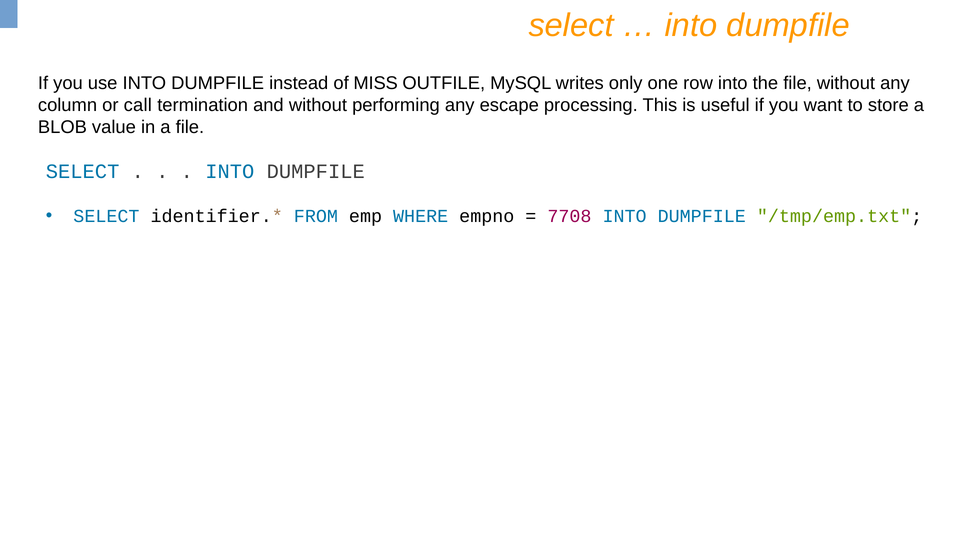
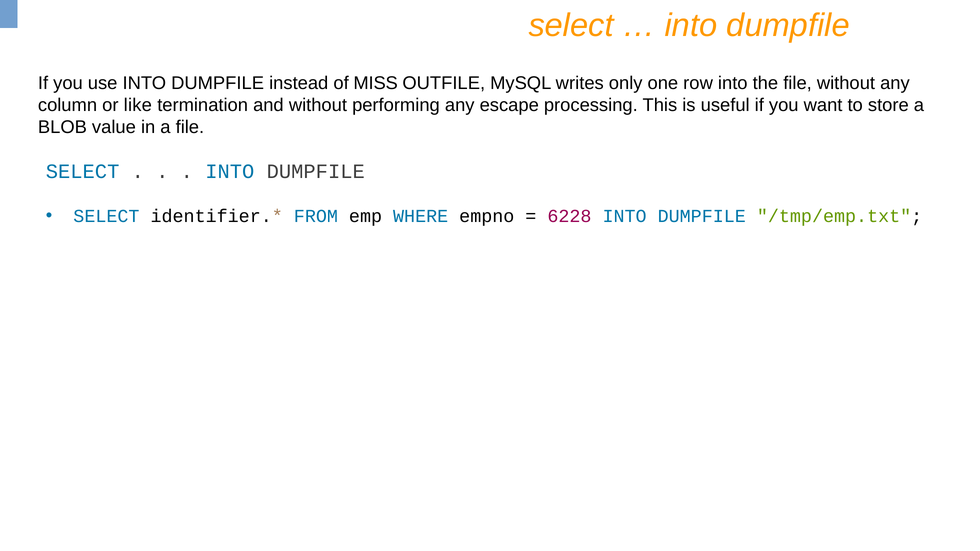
call: call -> like
7708: 7708 -> 6228
